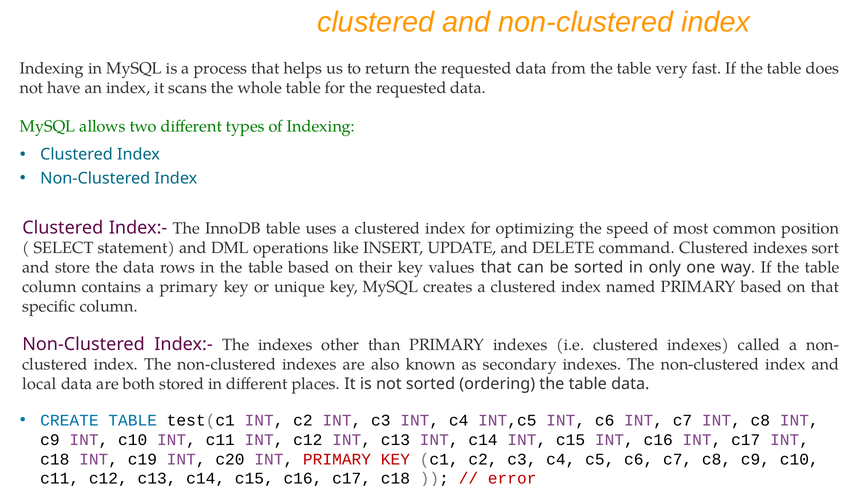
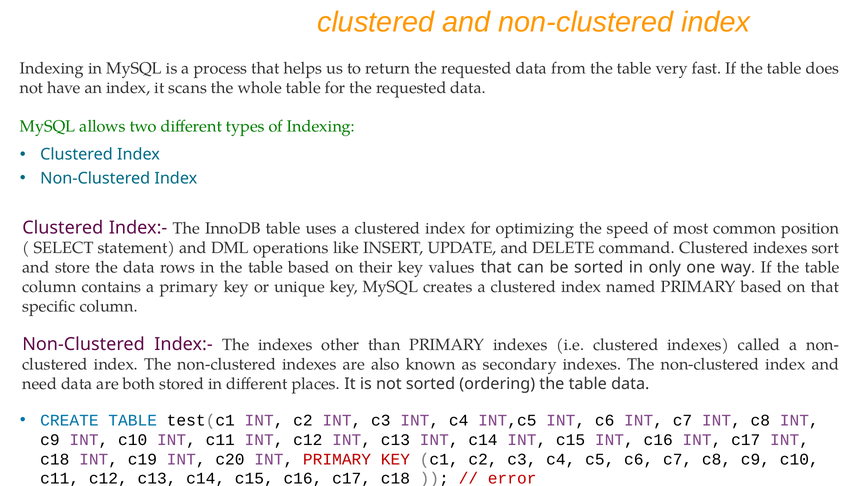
local: local -> need
